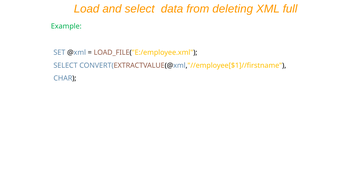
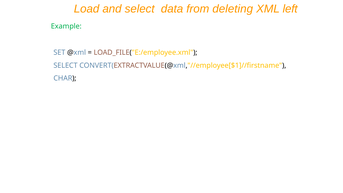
full: full -> left
